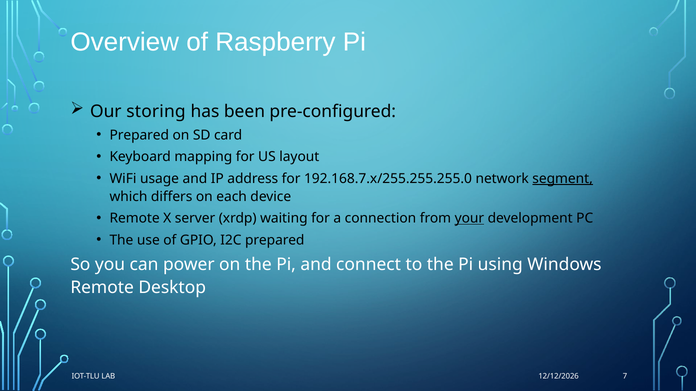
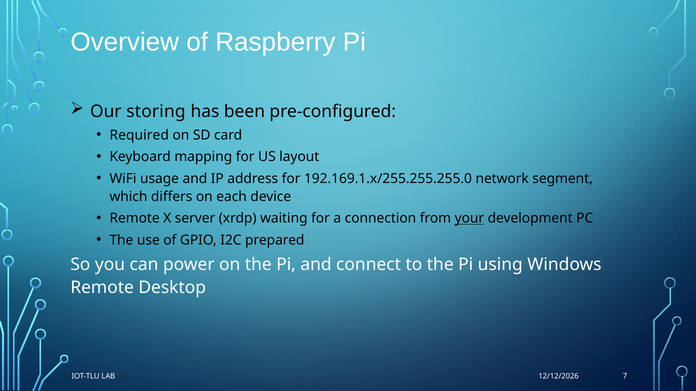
Prepared at (139, 135): Prepared -> Required
192.168.7.x/255.255.255.0: 192.168.7.x/255.255.255.0 -> 192.169.1.x/255.255.255.0
segment underline: present -> none
